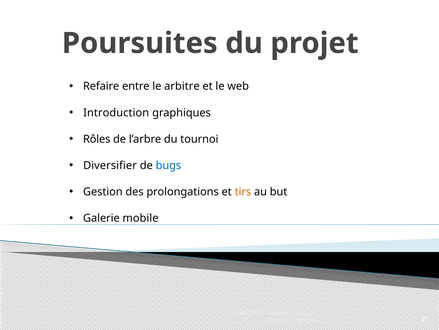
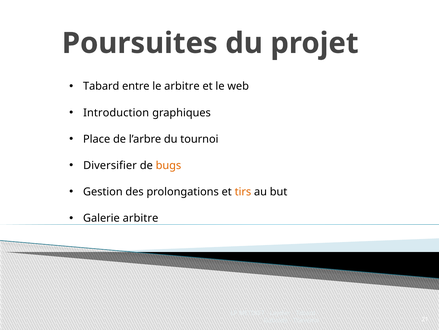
Refaire at (101, 86): Refaire -> Tabard
Rôles: Rôles -> Place
bugs colour: blue -> orange
Galerie mobile: mobile -> arbitre
